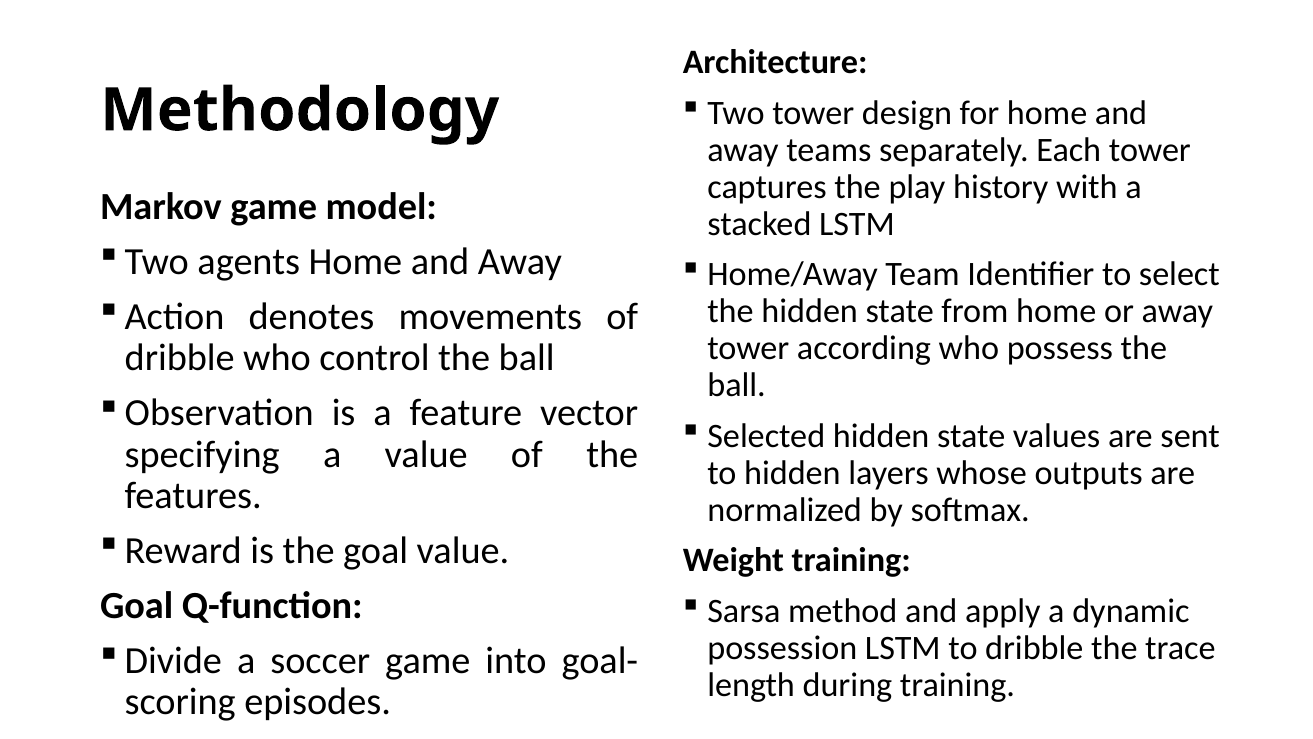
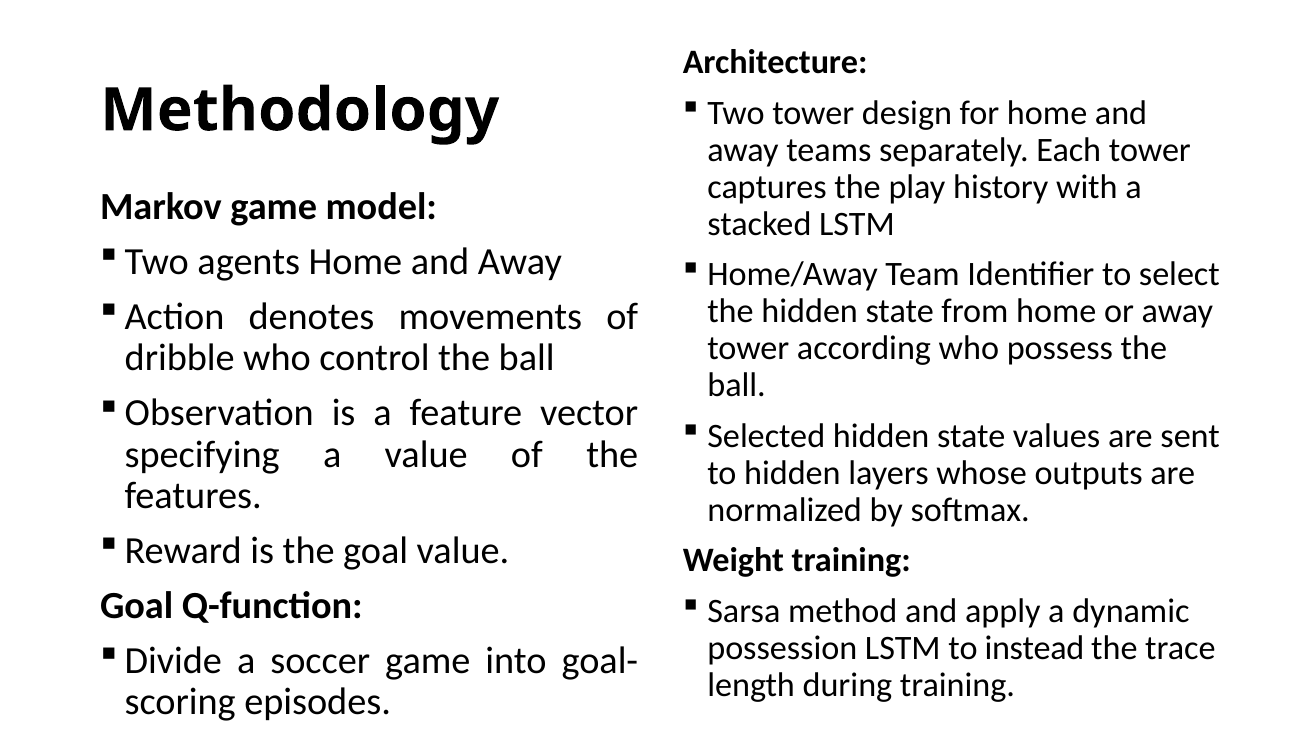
to dribble: dribble -> instead
